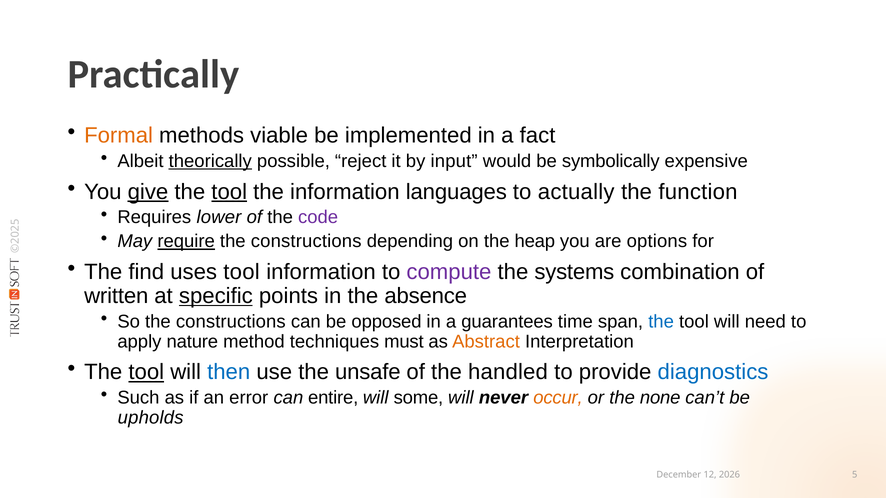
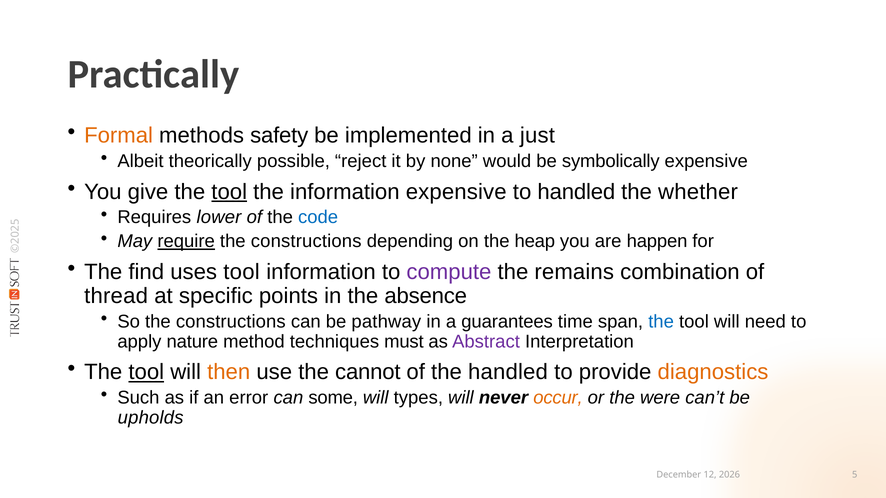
viable: viable -> safety
fact: fact -> just
theorically underline: present -> none
input: input -> none
give underline: present -> none
information languages: languages -> expensive
to actually: actually -> handled
function: function -> whether
code colour: purple -> blue
options: options -> happen
systems: systems -> remains
written: written -> thread
specific underline: present -> none
opposed: opposed -> pathway
Abstract colour: orange -> purple
then colour: blue -> orange
unsafe: unsafe -> cannot
diagnostics colour: blue -> orange
entire: entire -> some
some: some -> types
none: none -> were
